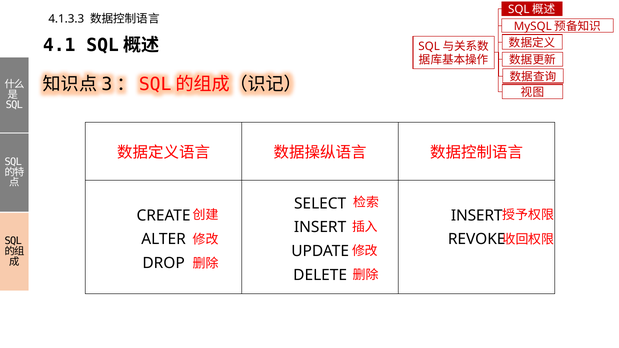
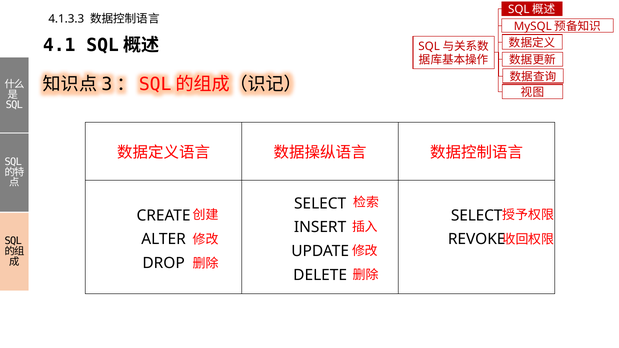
INSERT at (477, 216): INSERT -> SELECT
